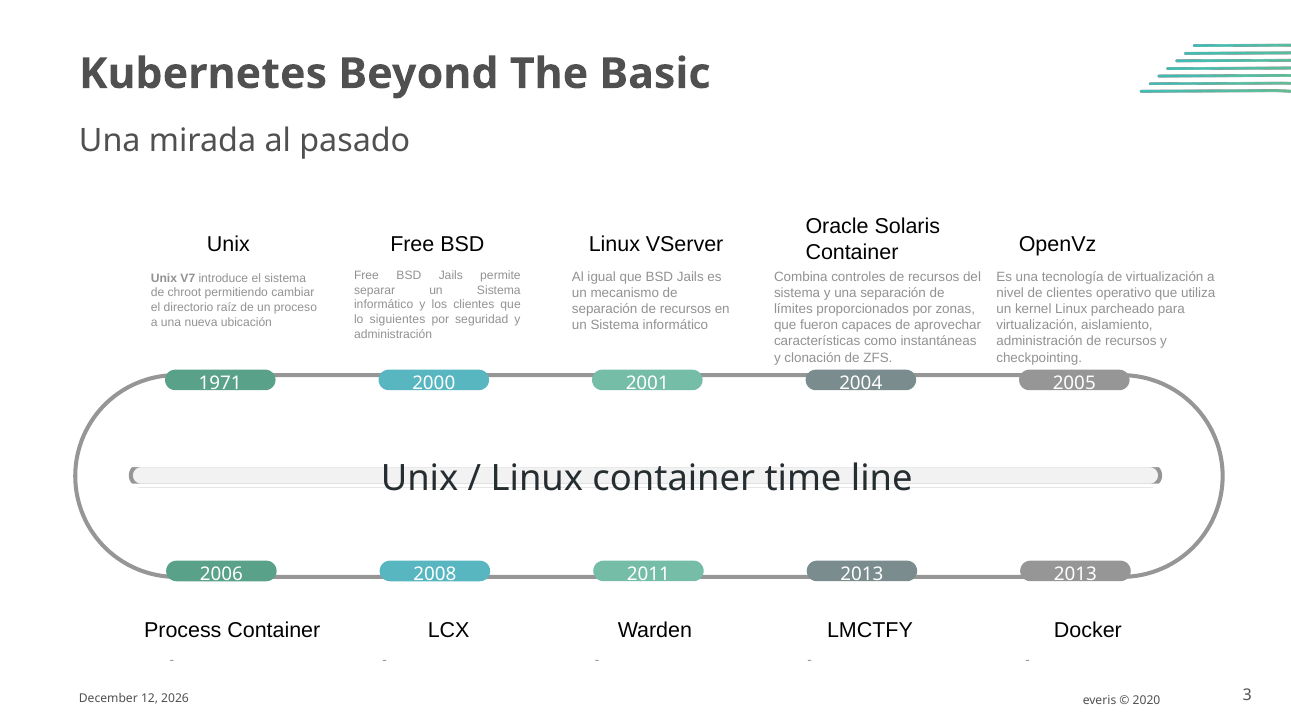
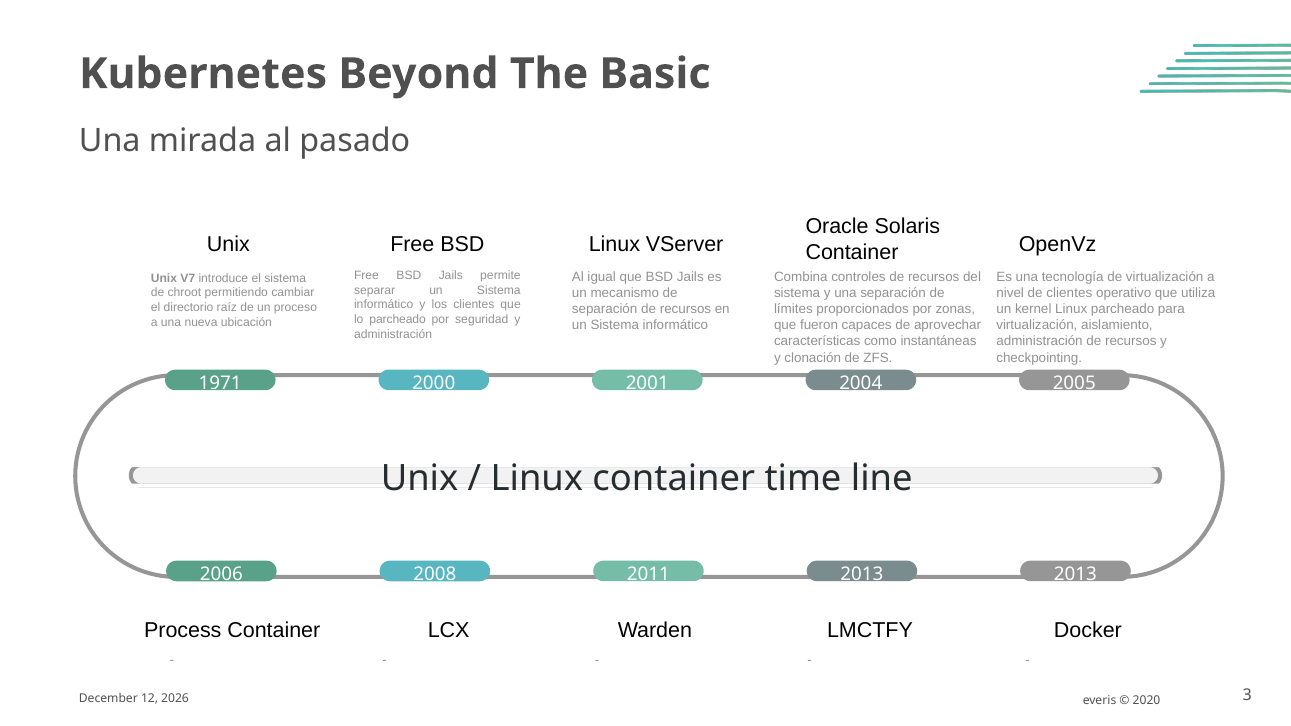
lo siguientes: siguientes -> parcheado
